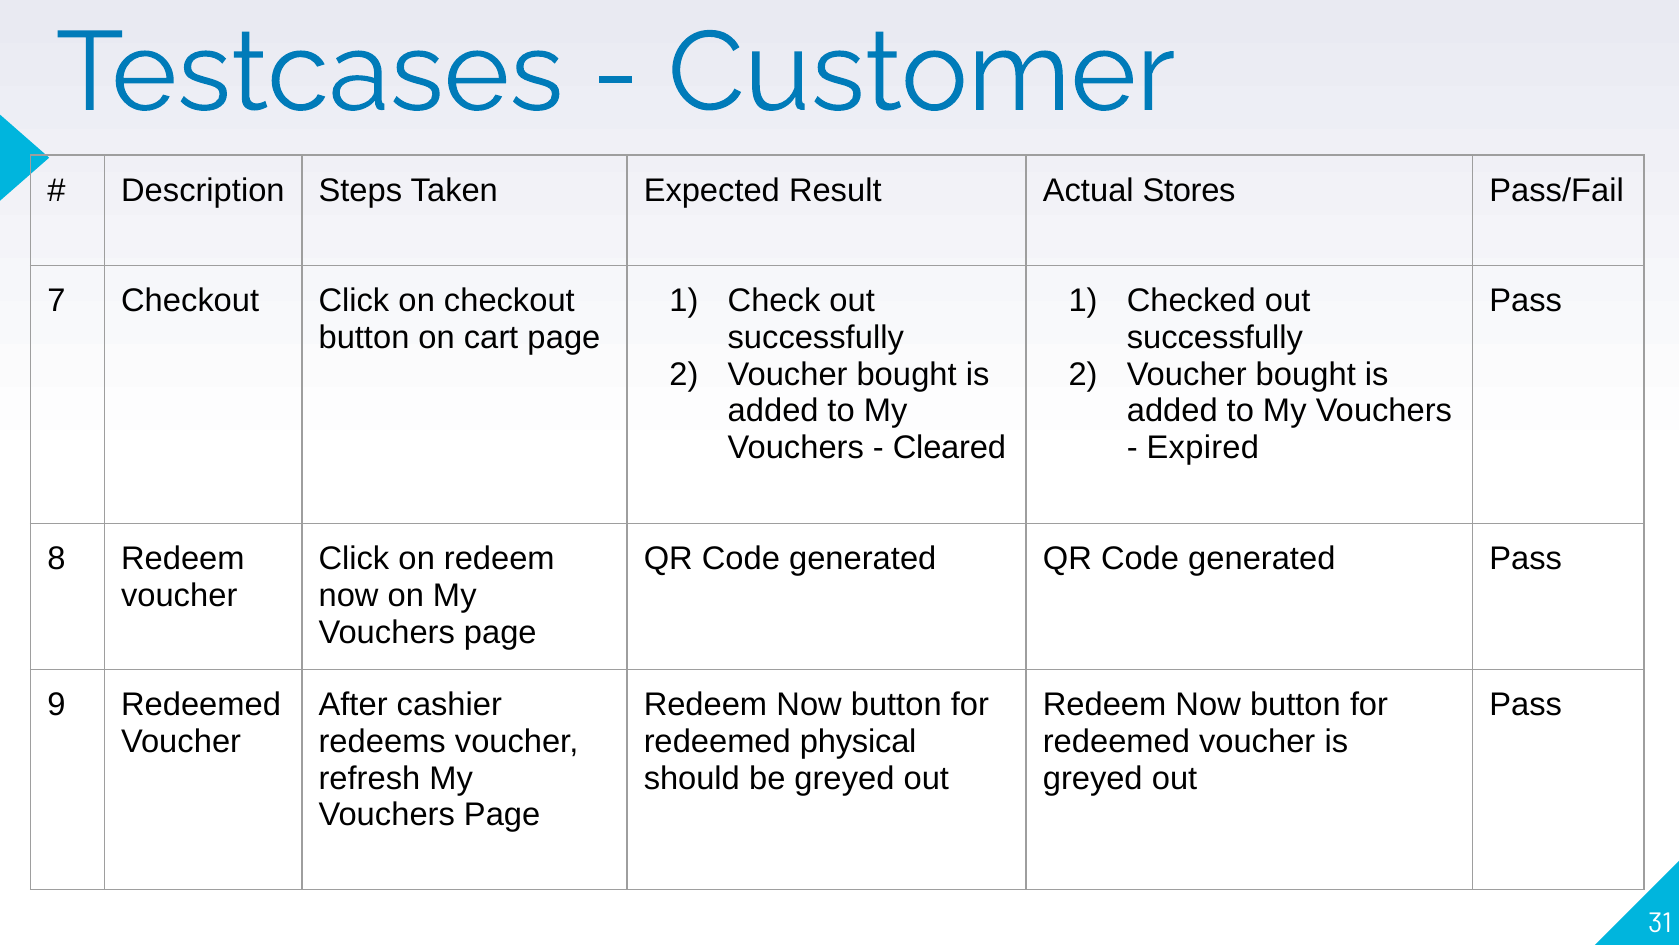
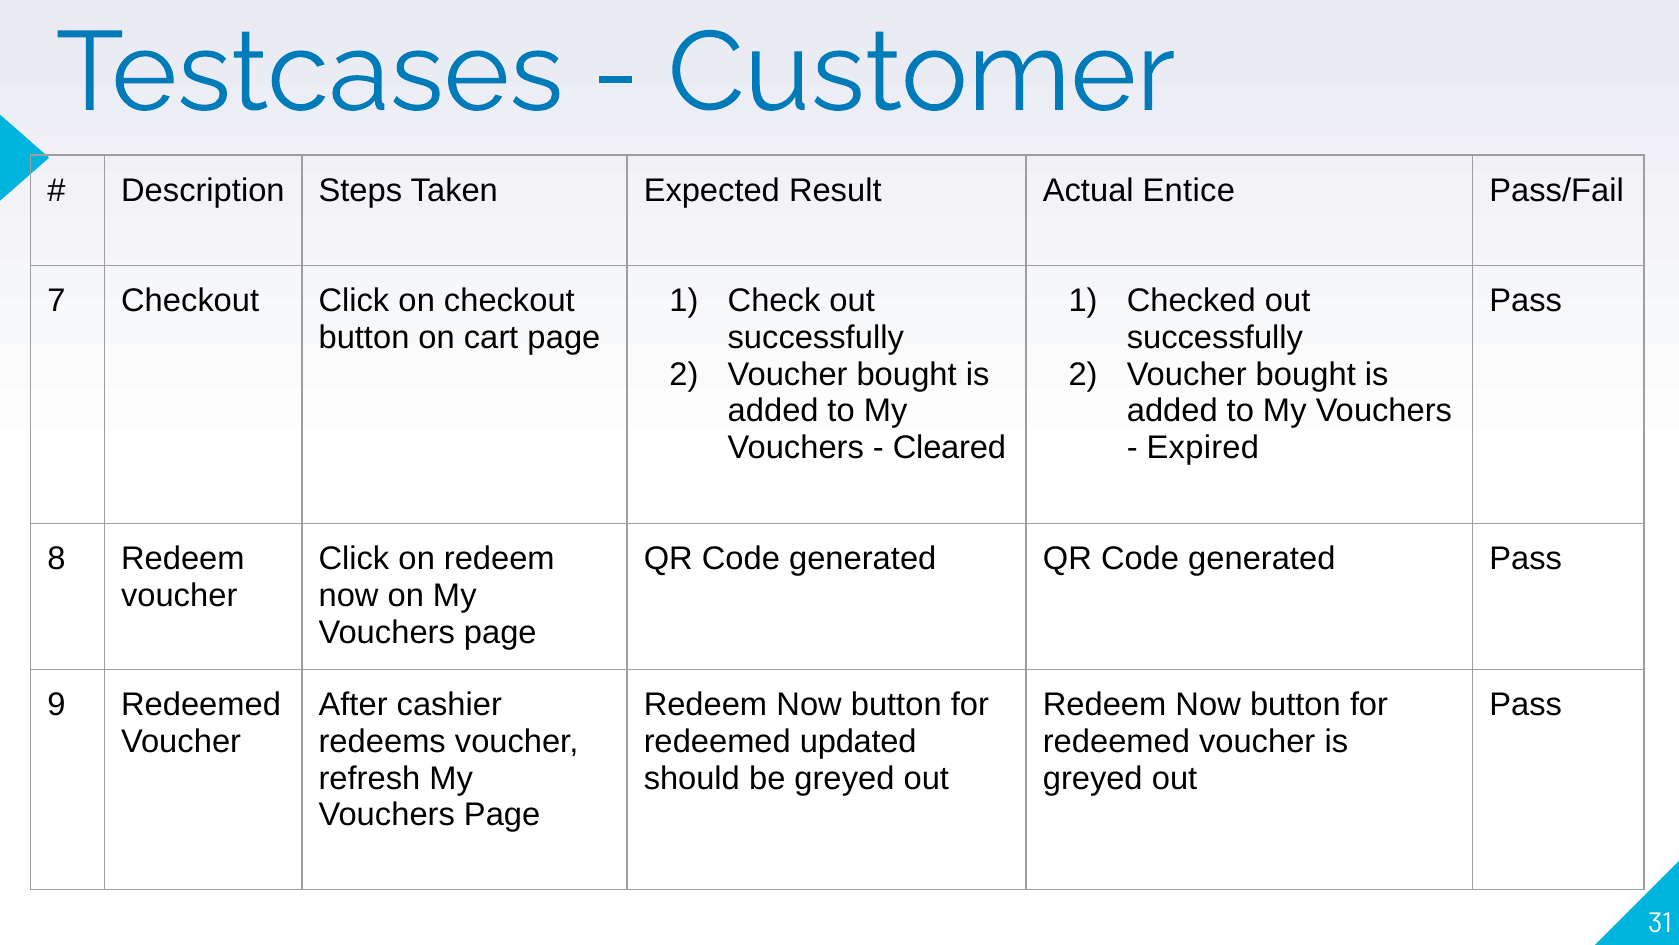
Stores: Stores -> Entice
physical: physical -> updated
